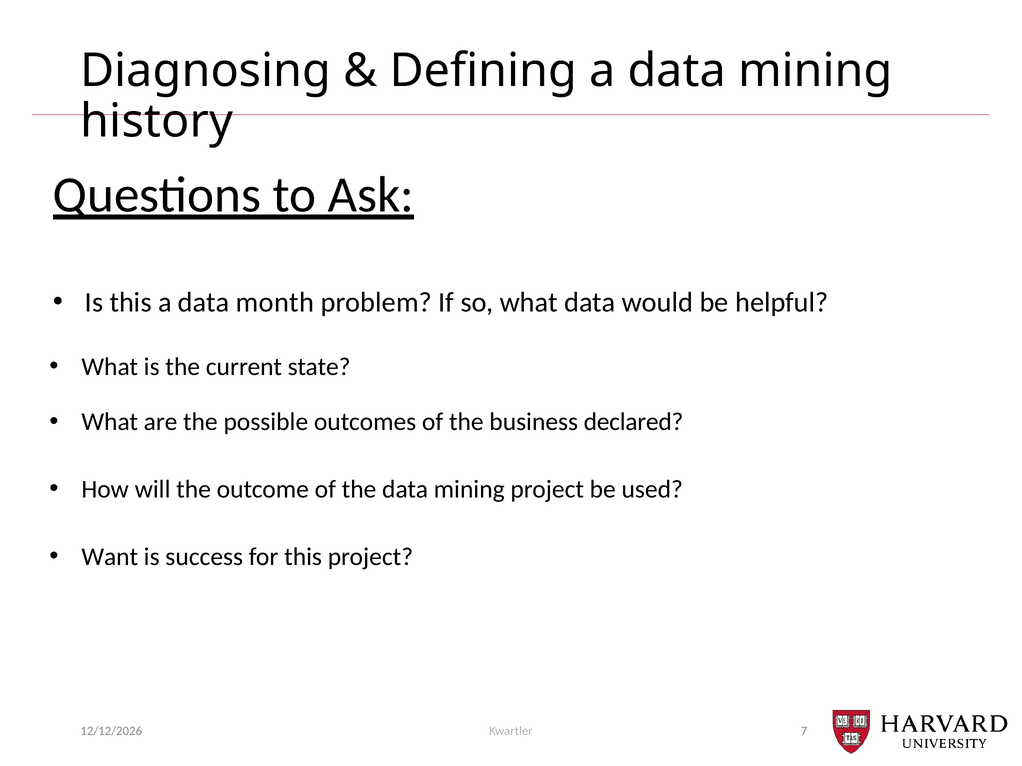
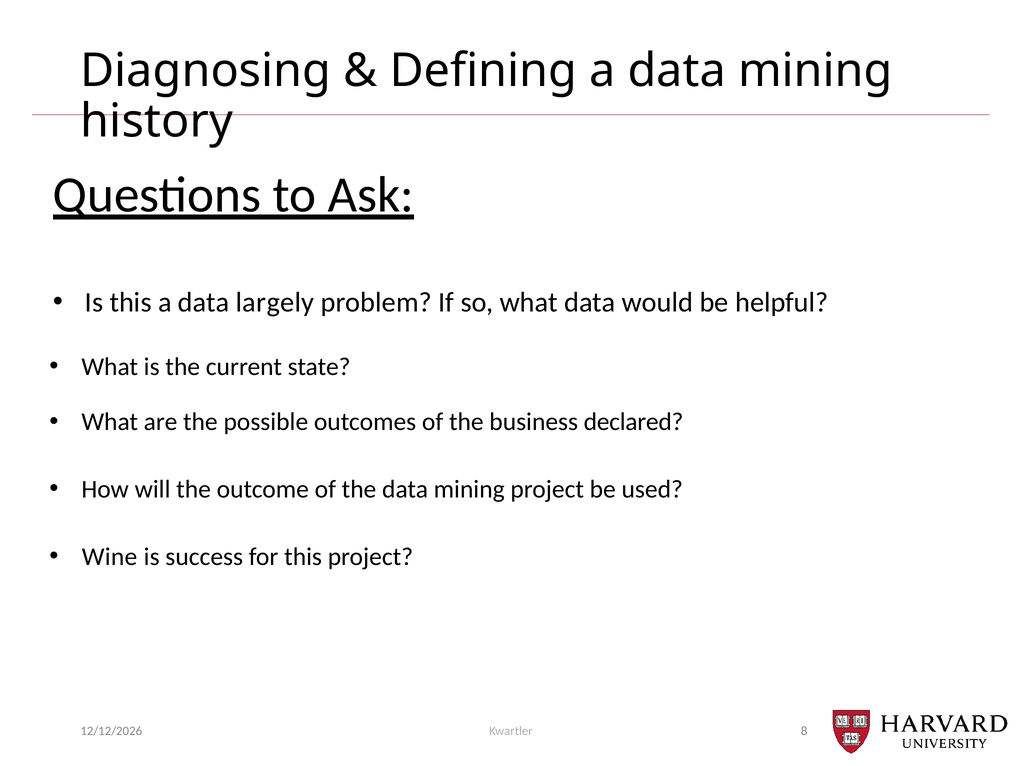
month: month -> largely
Want: Want -> Wine
7: 7 -> 8
